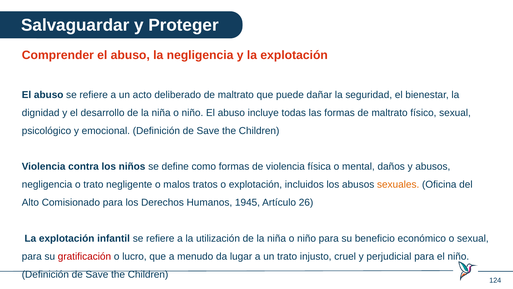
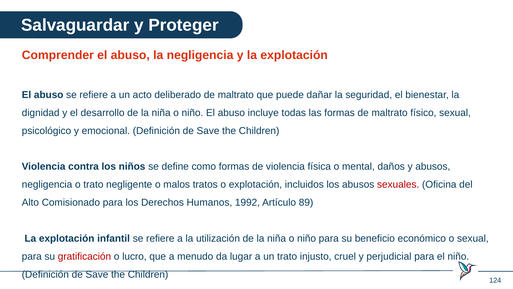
sexuales colour: orange -> red
1945: 1945 -> 1992
26: 26 -> 89
